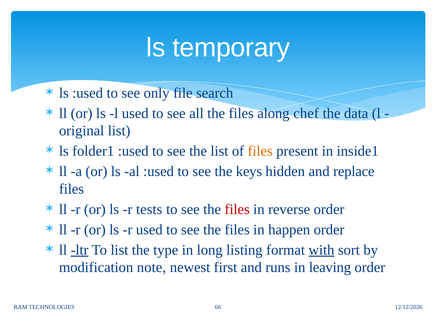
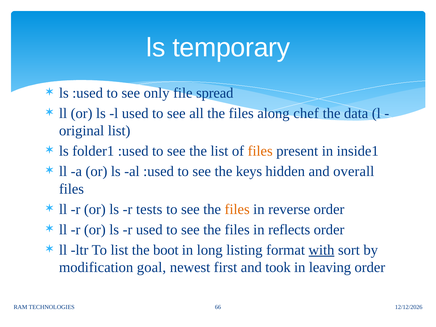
search: search -> spread
replace: replace -> overall
files at (237, 209) colour: red -> orange
happen: happen -> reflects
ltr underline: present -> none
type: type -> boot
note: note -> goal
runs: runs -> took
